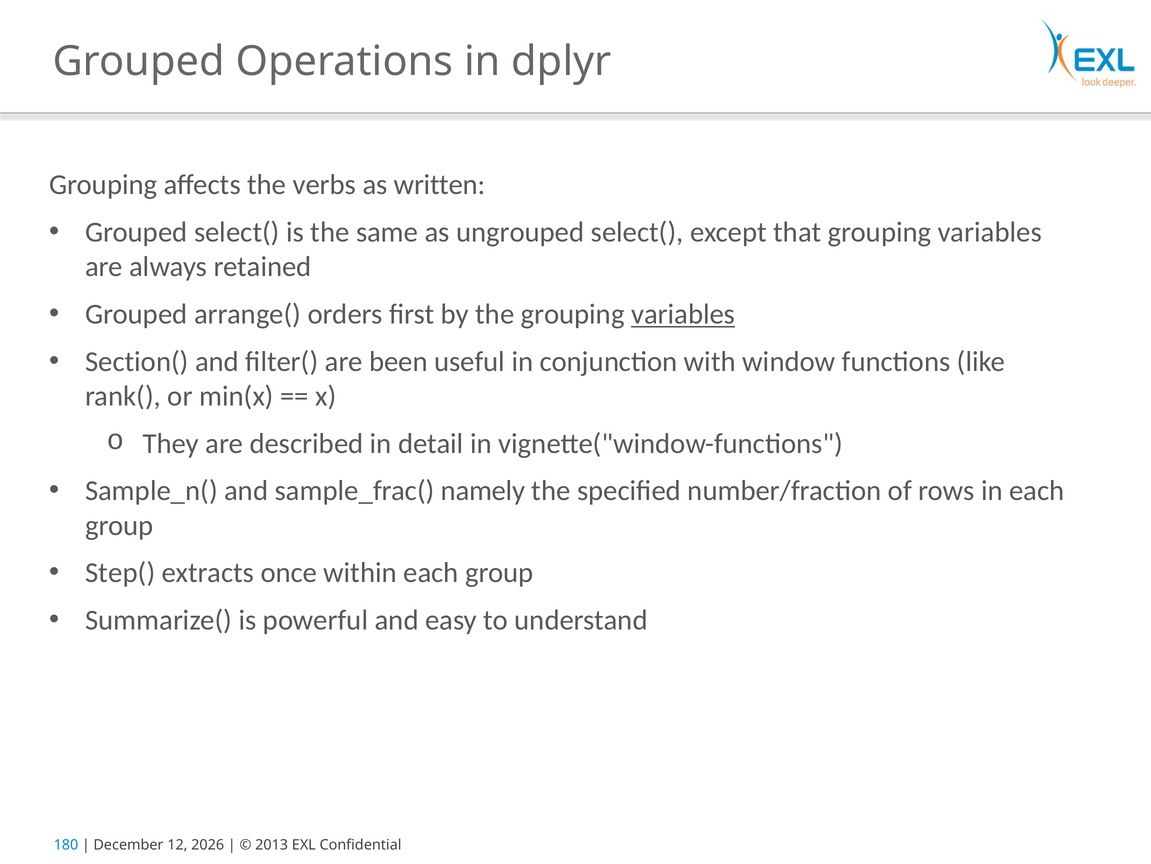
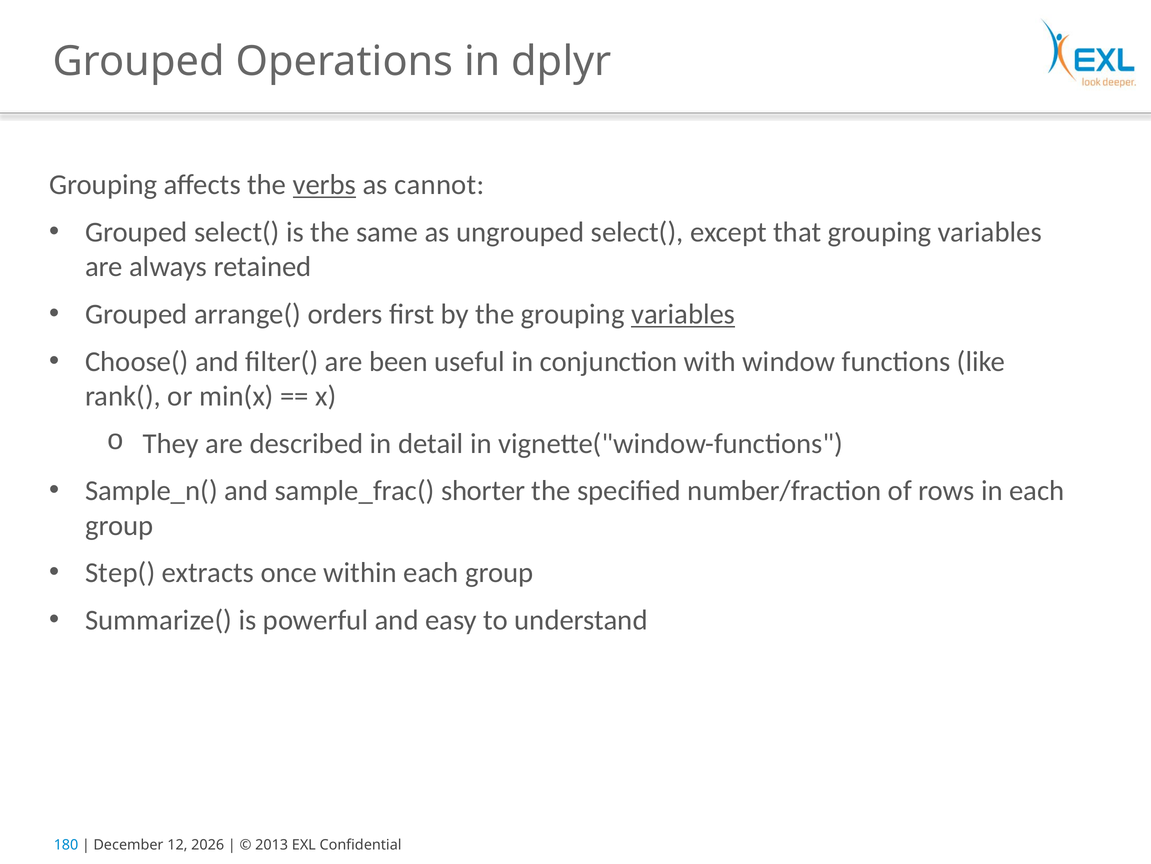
verbs underline: none -> present
written: written -> cannot
Section(: Section( -> Choose(
namely: namely -> shorter
